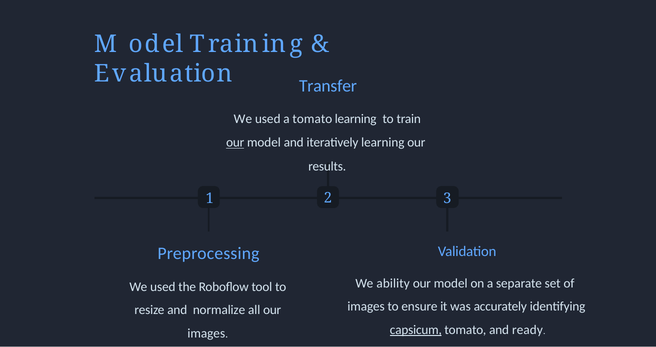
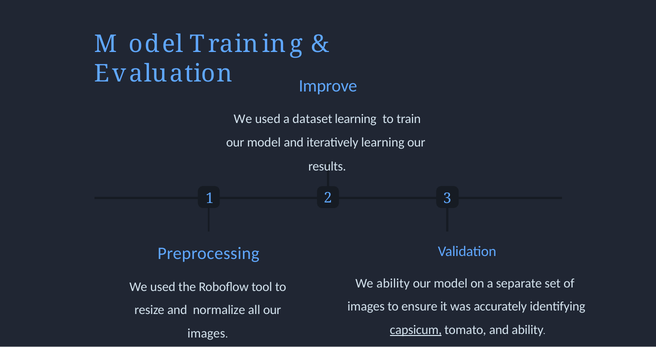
Transfer: Transfer -> Improve
a tomato: tomato -> dataset
our at (235, 143) underline: present -> none
and ready: ready -> ability
